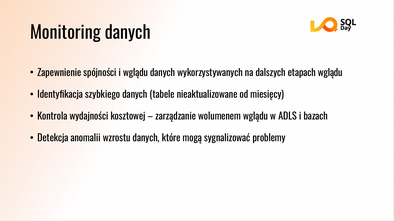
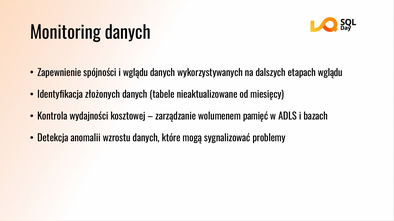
szybkiego: szybkiego -> złożonych
wolumenem wglądu: wglądu -> pamięć
